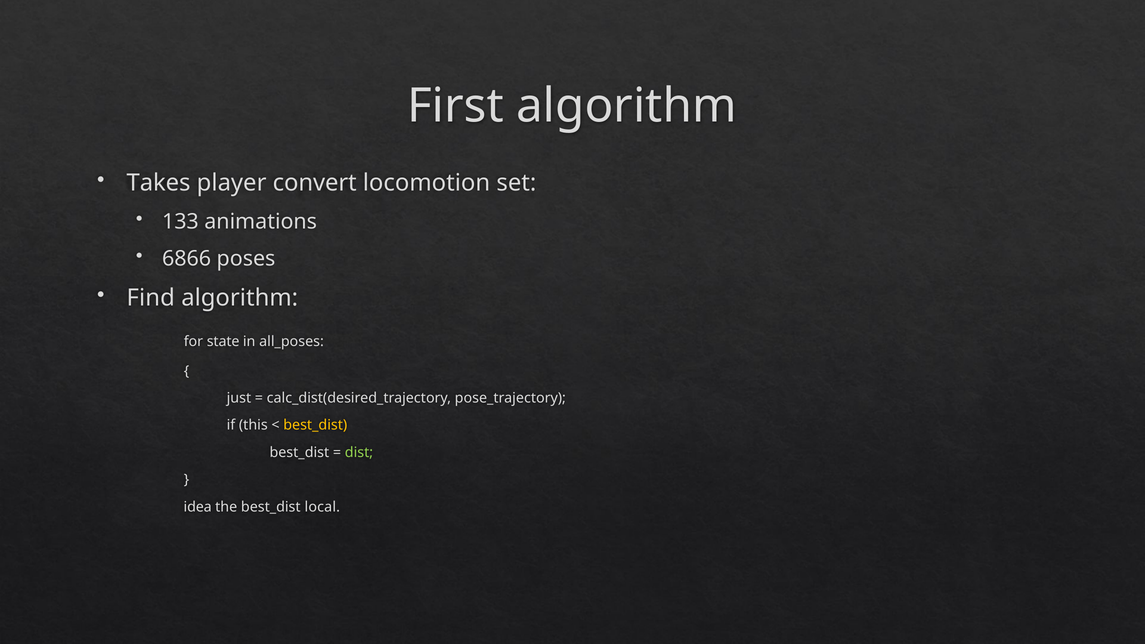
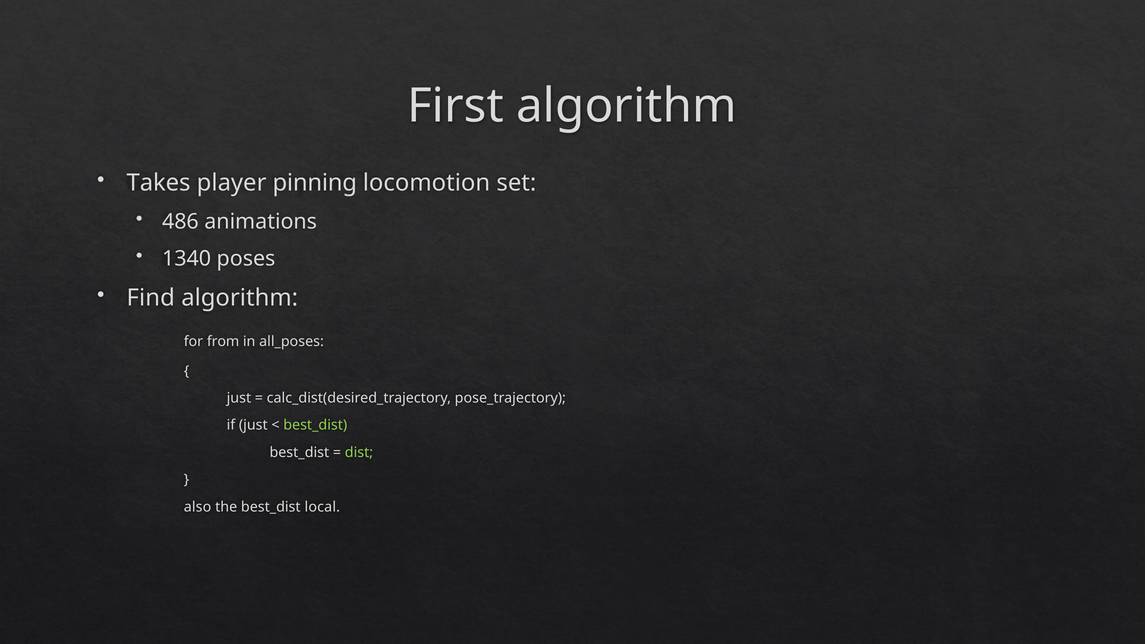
convert: convert -> pinning
133: 133 -> 486
6866: 6866 -> 1340
state: state -> from
if this: this -> just
best_dist at (315, 425) colour: yellow -> light green
idea: idea -> also
